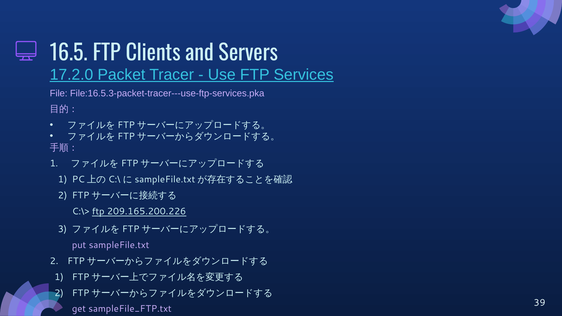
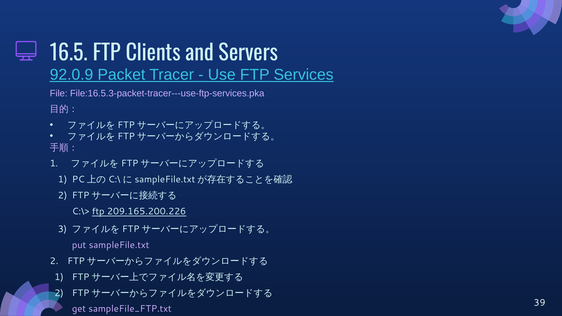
17.2.0: 17.2.0 -> 92.0.9
